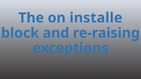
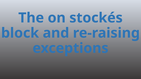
installe: installe -> stockés
